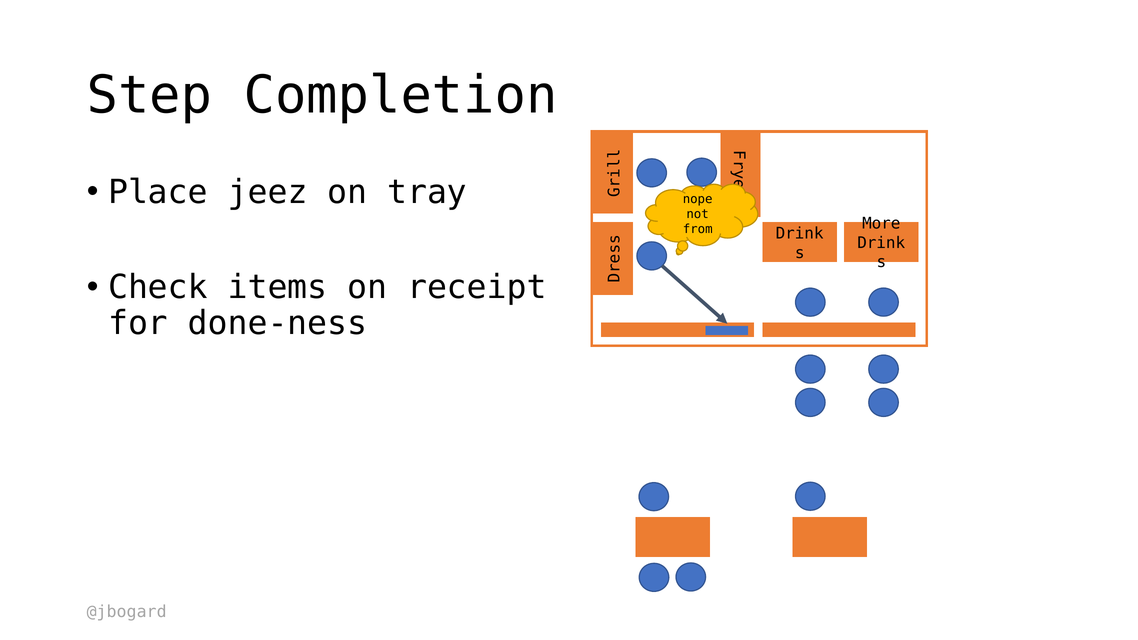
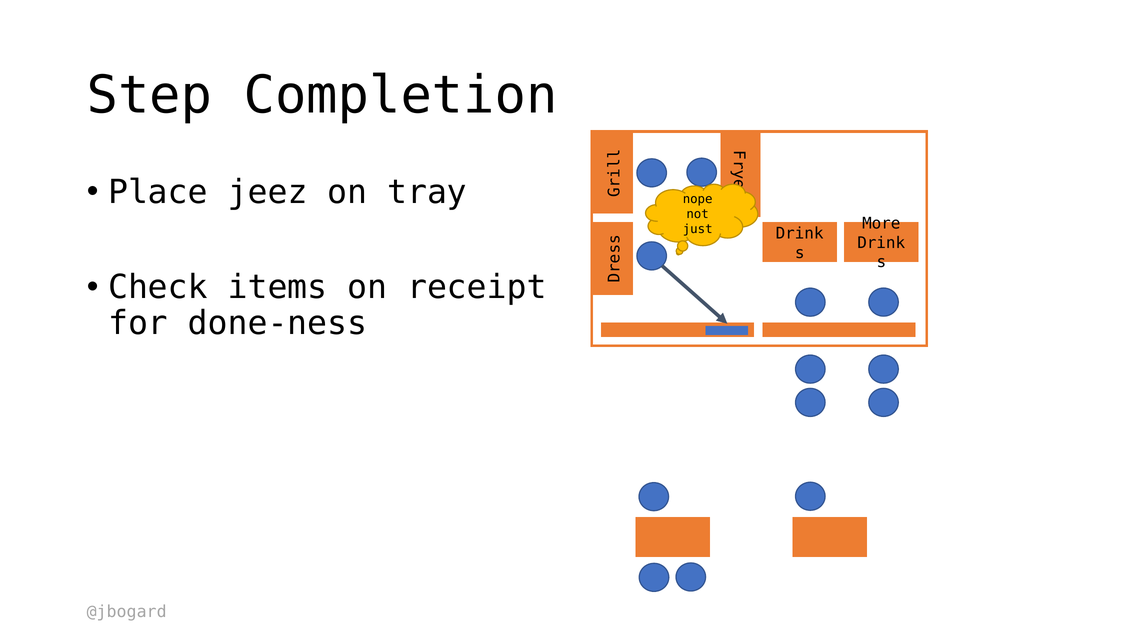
from: from -> just
